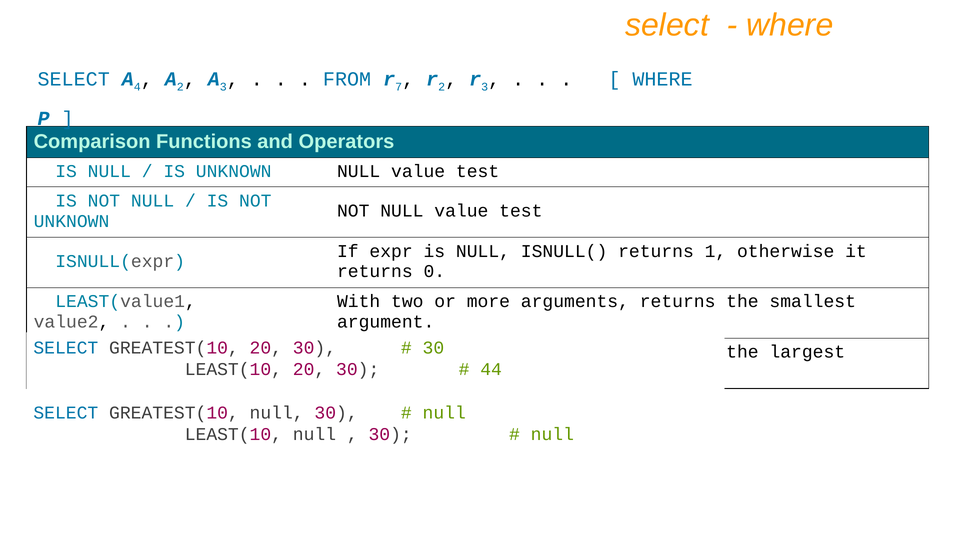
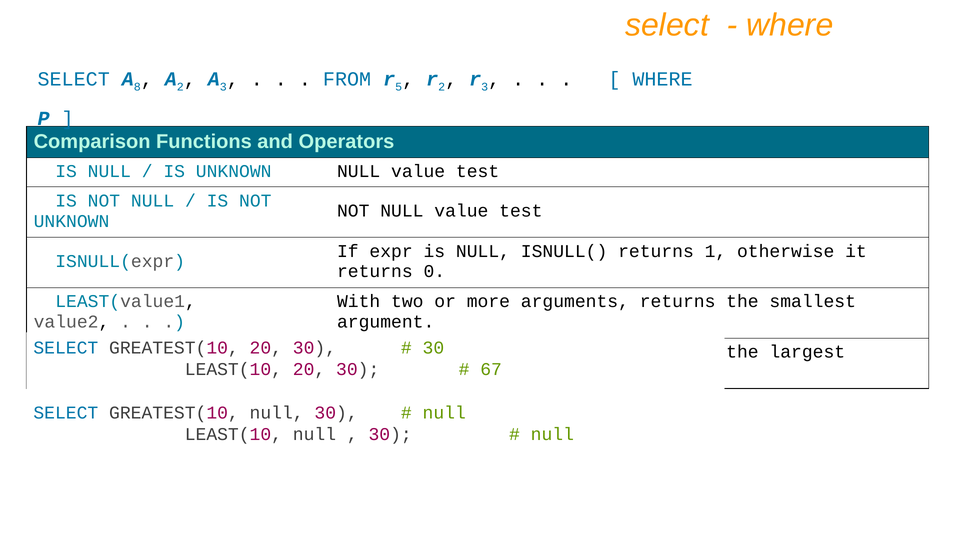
4: 4 -> 8
7: 7 -> 5
44: 44 -> 67
